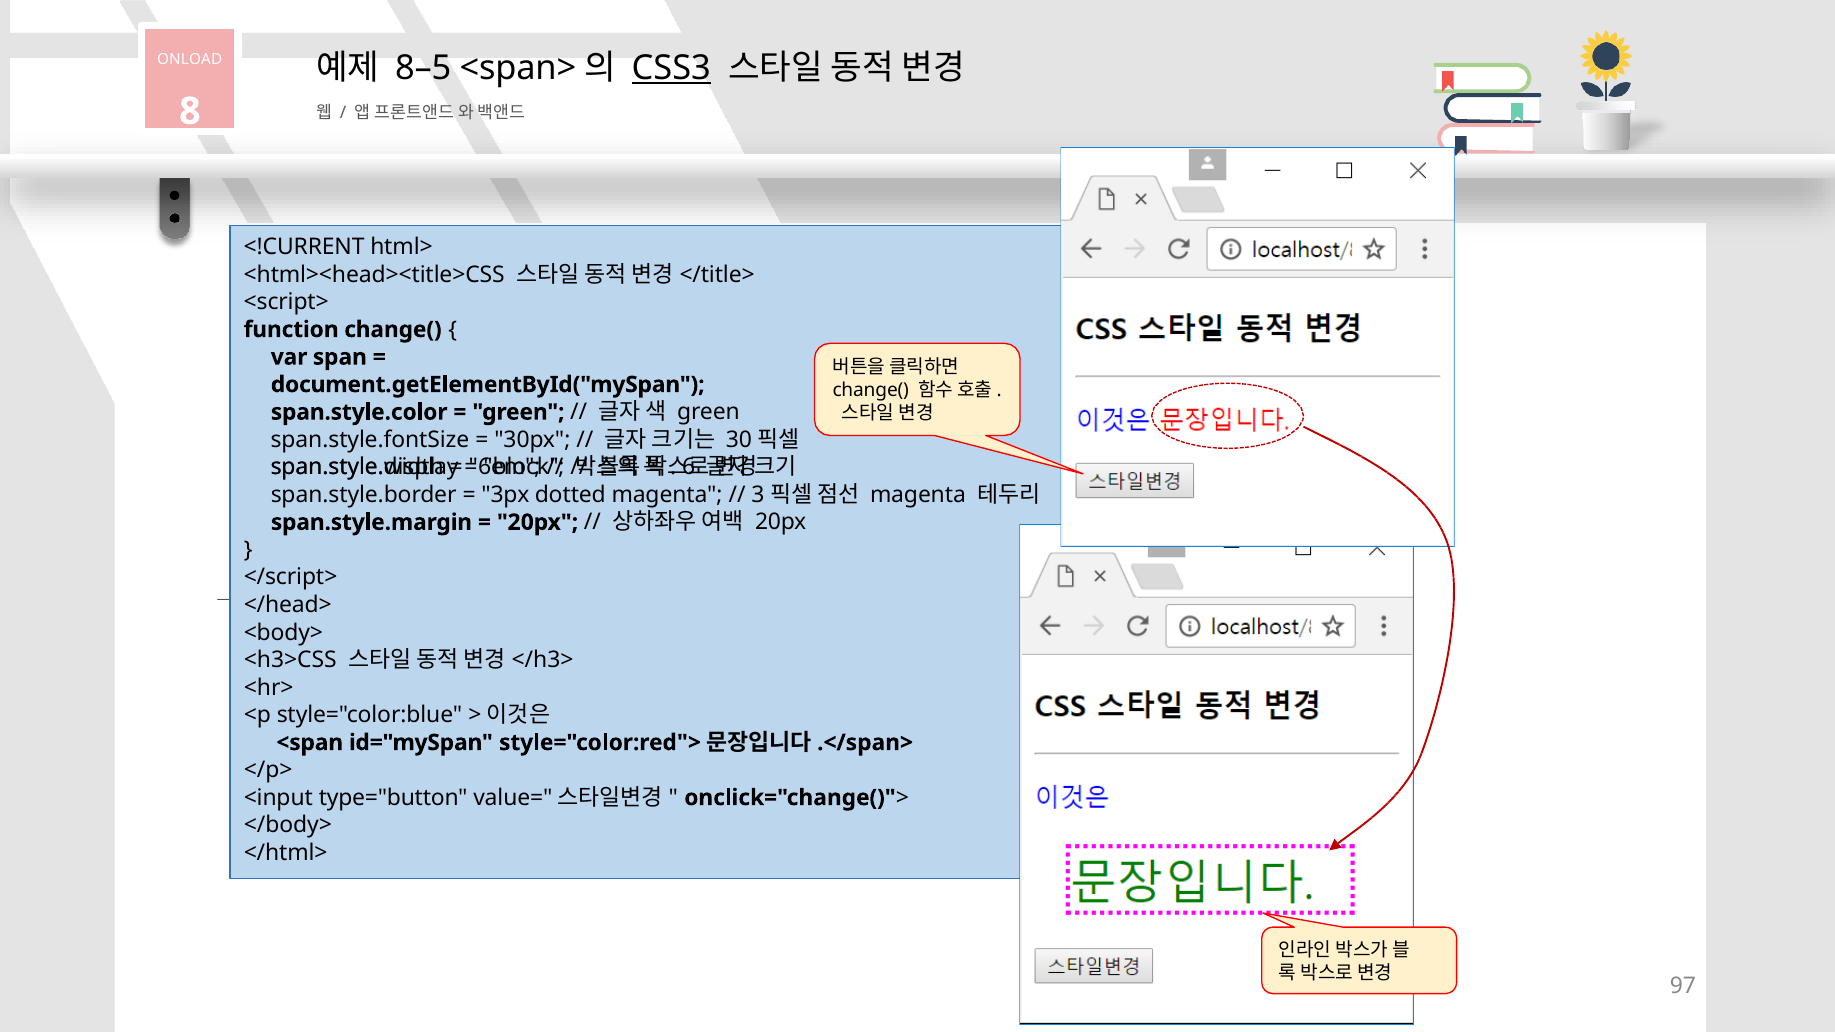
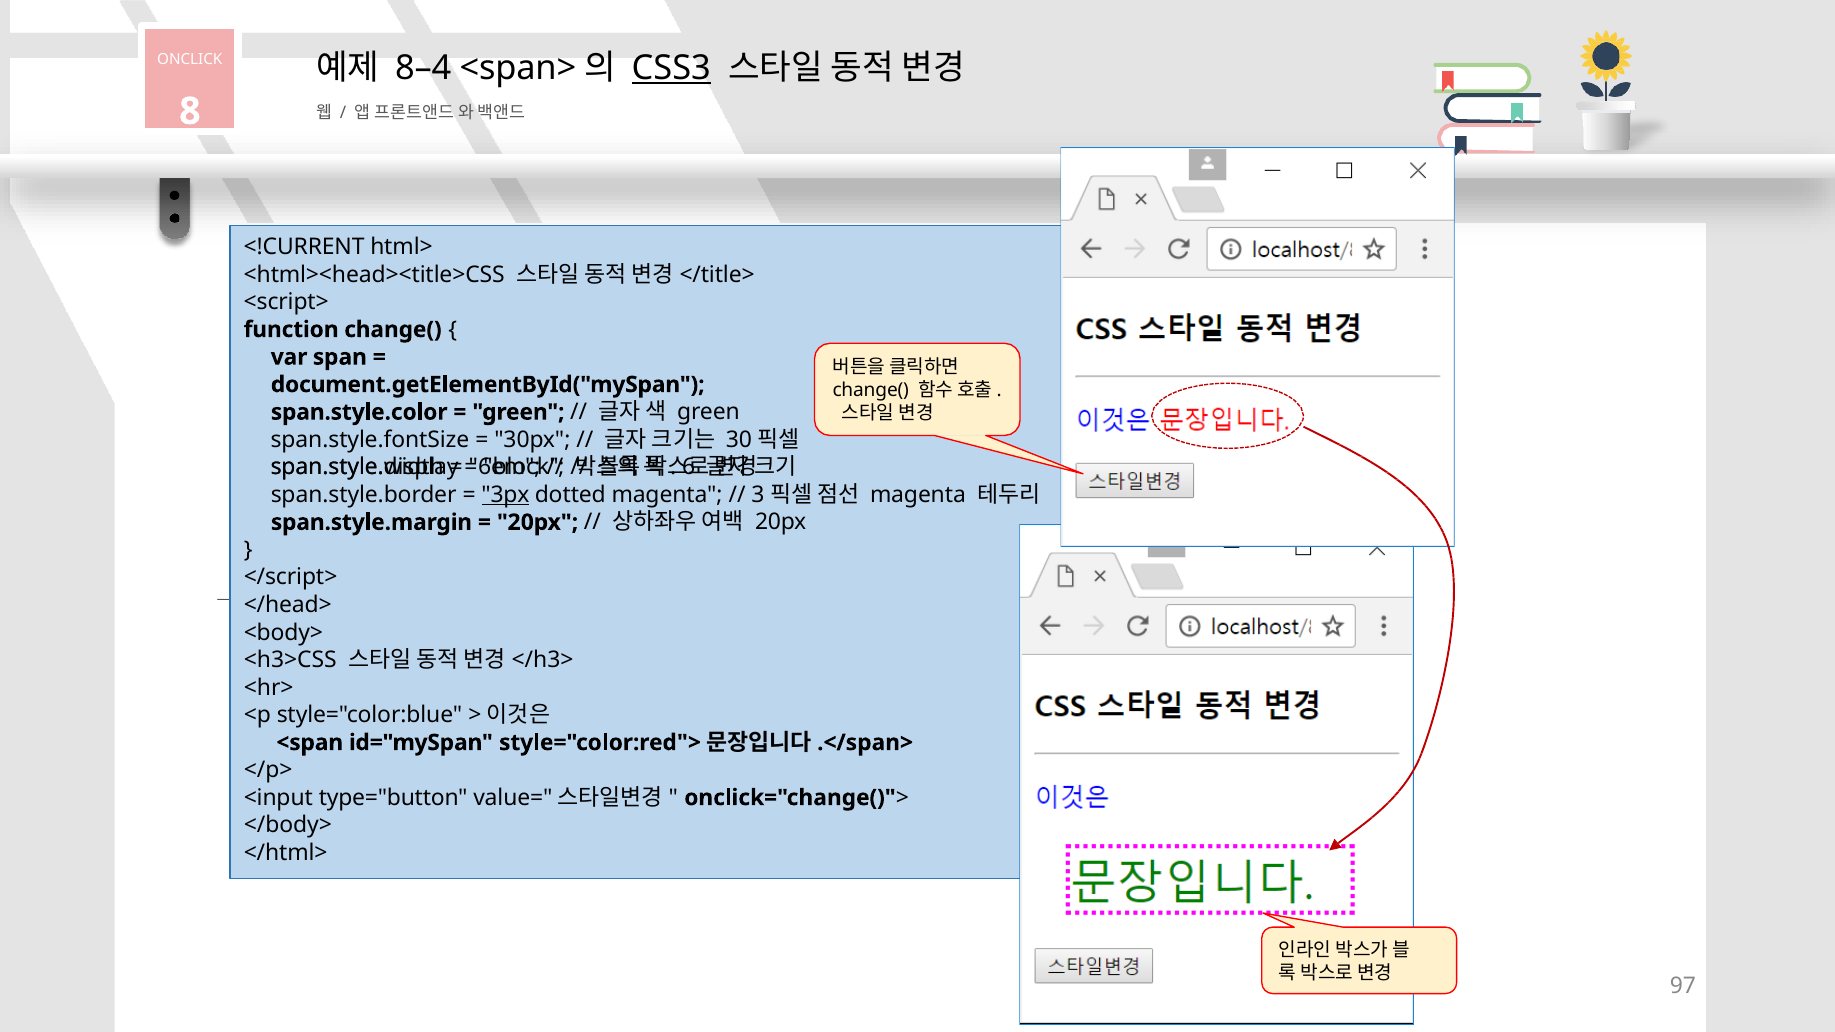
ONLOAD: ONLOAD -> ONCLICK
8–5: 8–5 -> 8–4
3px underline: none -> present
